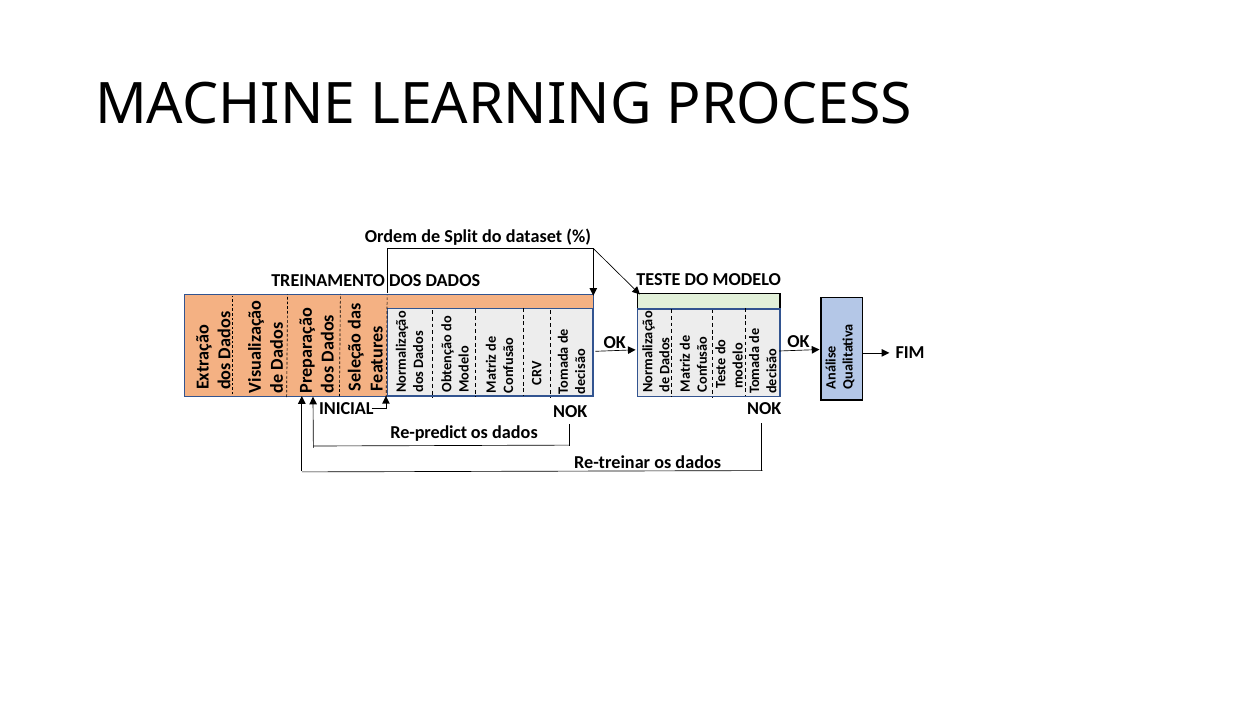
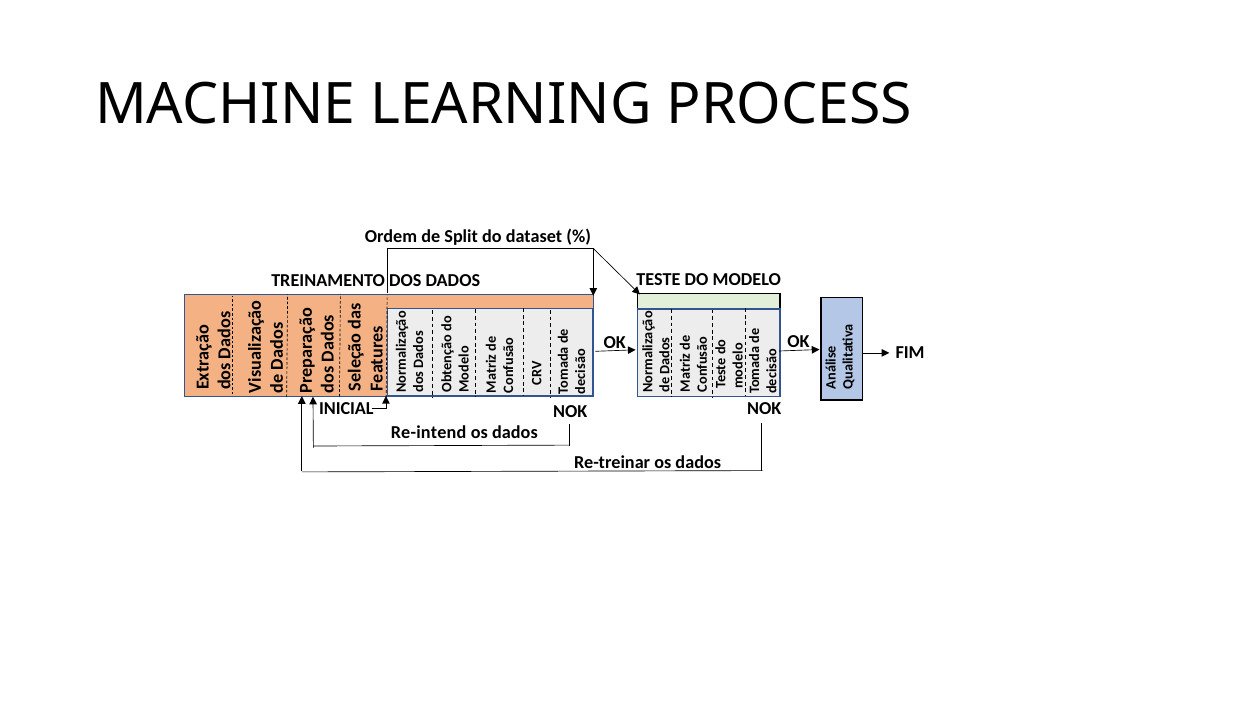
Re-predict: Re-predict -> Re-intend
